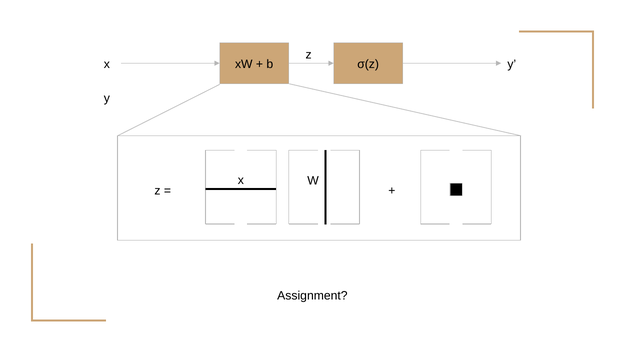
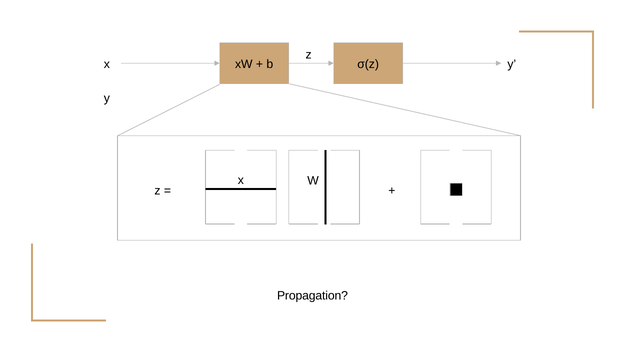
Assignment: Assignment -> Propagation
